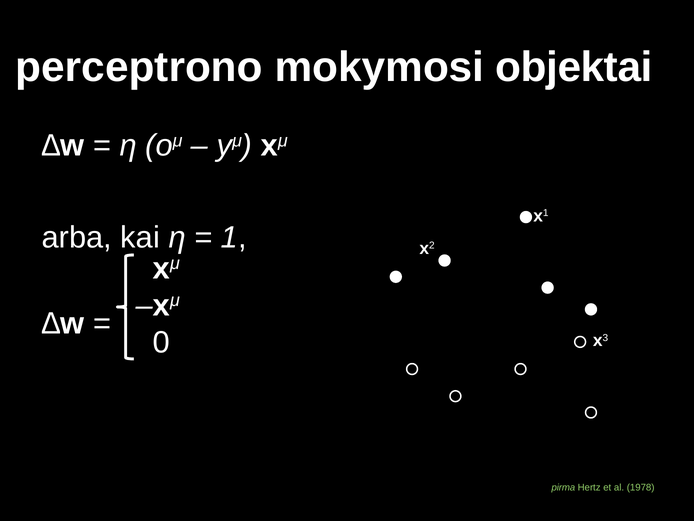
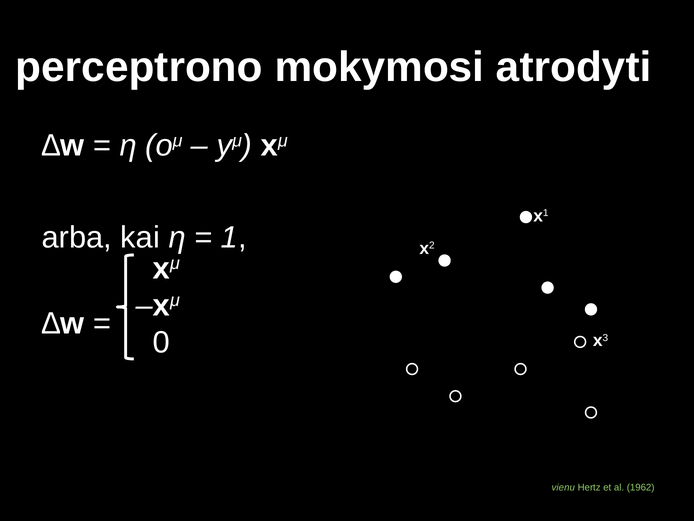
objektai: objektai -> atrodyti
pirma: pirma -> vienu
1978: 1978 -> 1962
